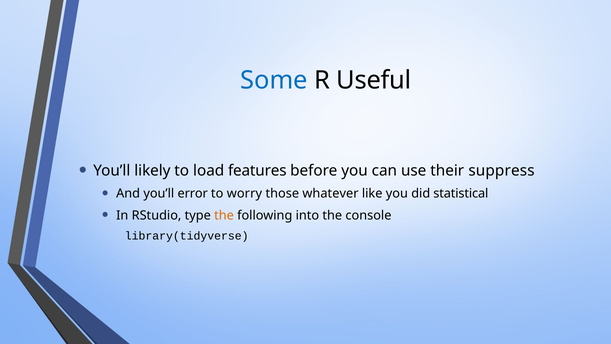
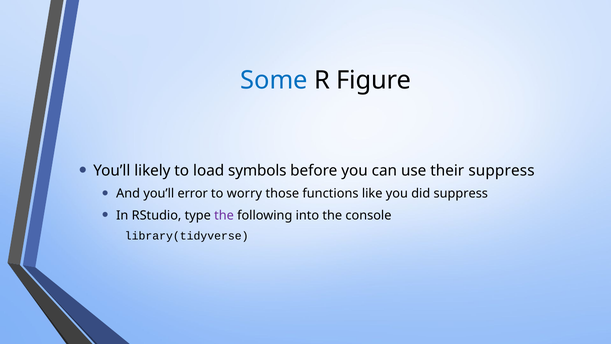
Useful: Useful -> Figure
features: features -> symbols
whatever: whatever -> functions
did statistical: statistical -> suppress
the at (224, 215) colour: orange -> purple
